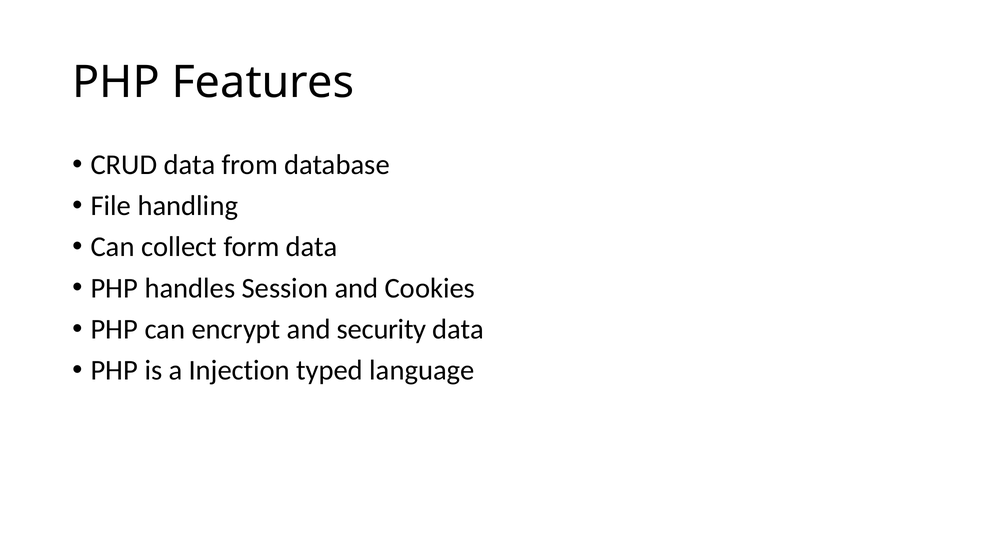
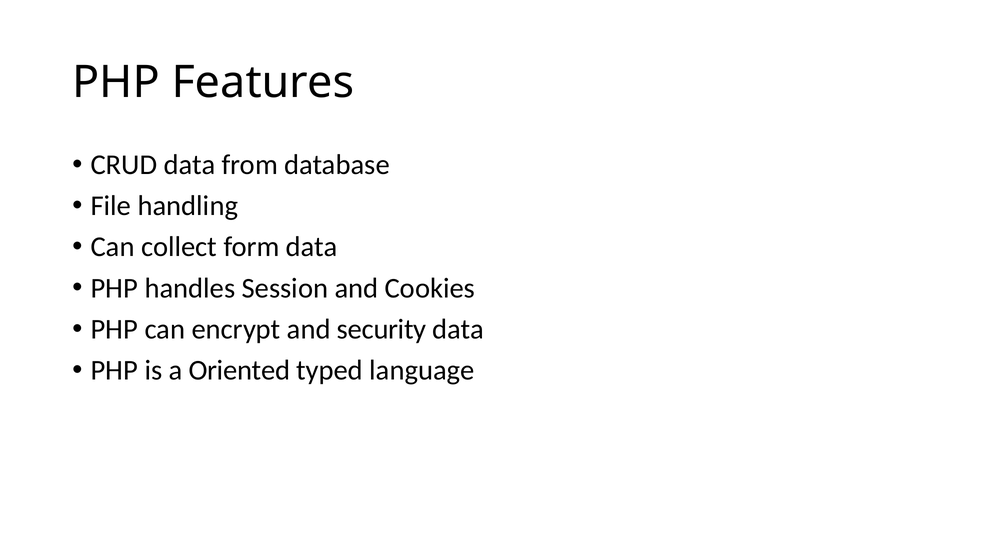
Injection: Injection -> Oriented
